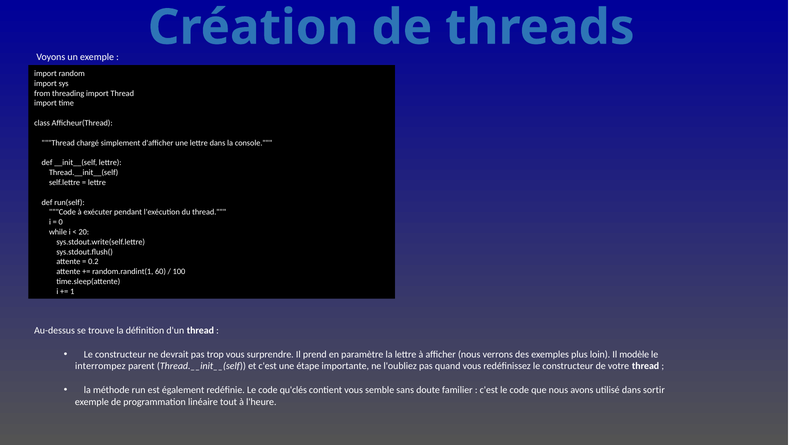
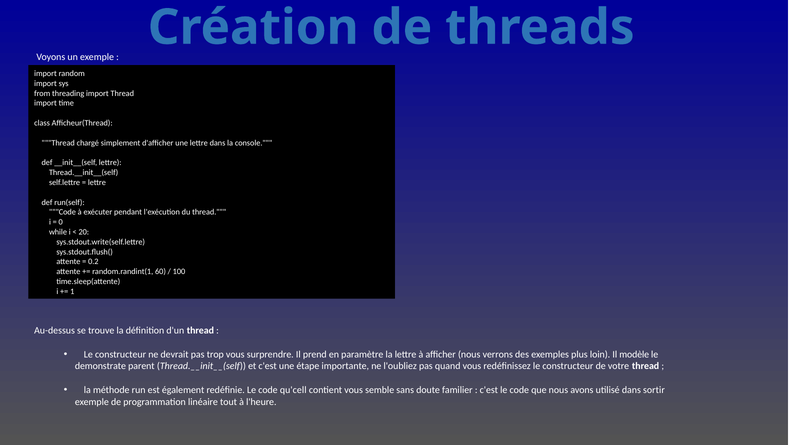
interrompez: interrompez -> demonstrate
qu'clés: qu'clés -> qu'cell
